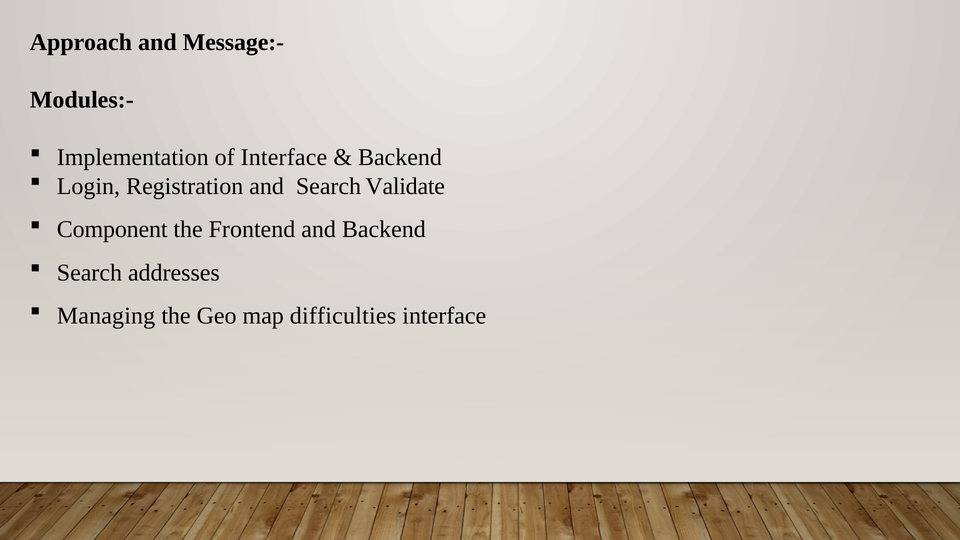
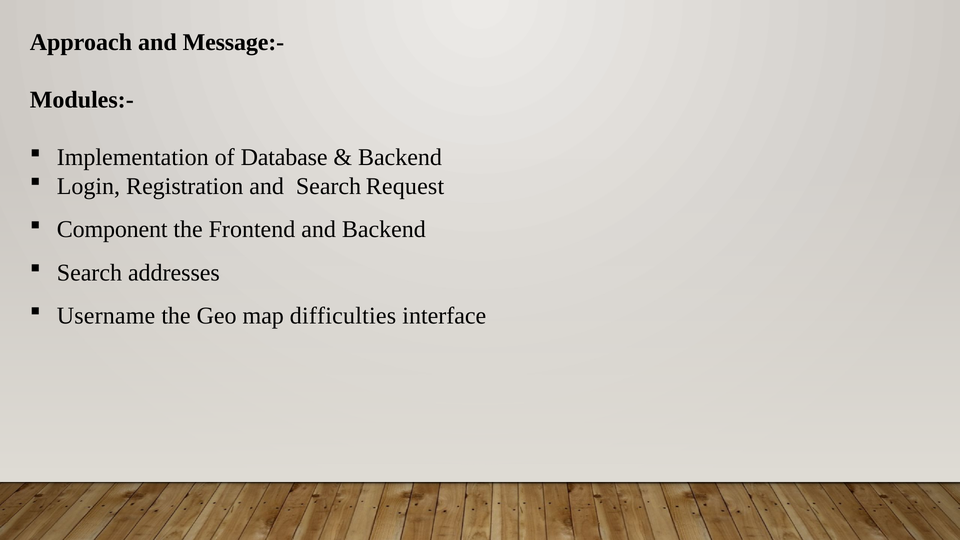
of Interface: Interface -> Database
Validate: Validate -> Request
Managing: Managing -> Username
